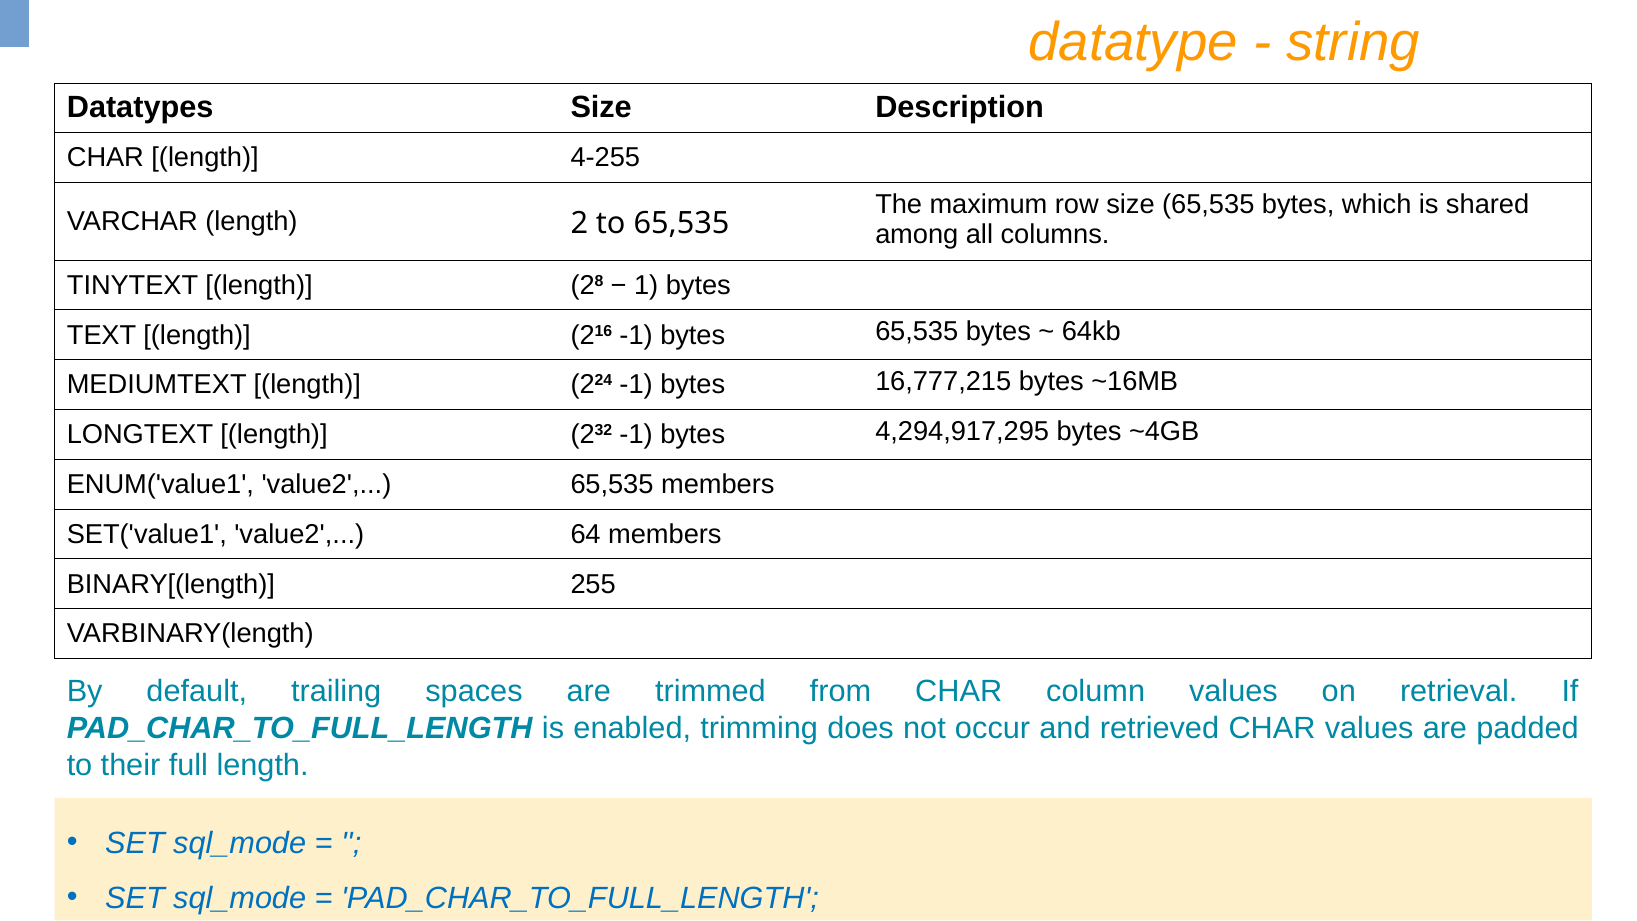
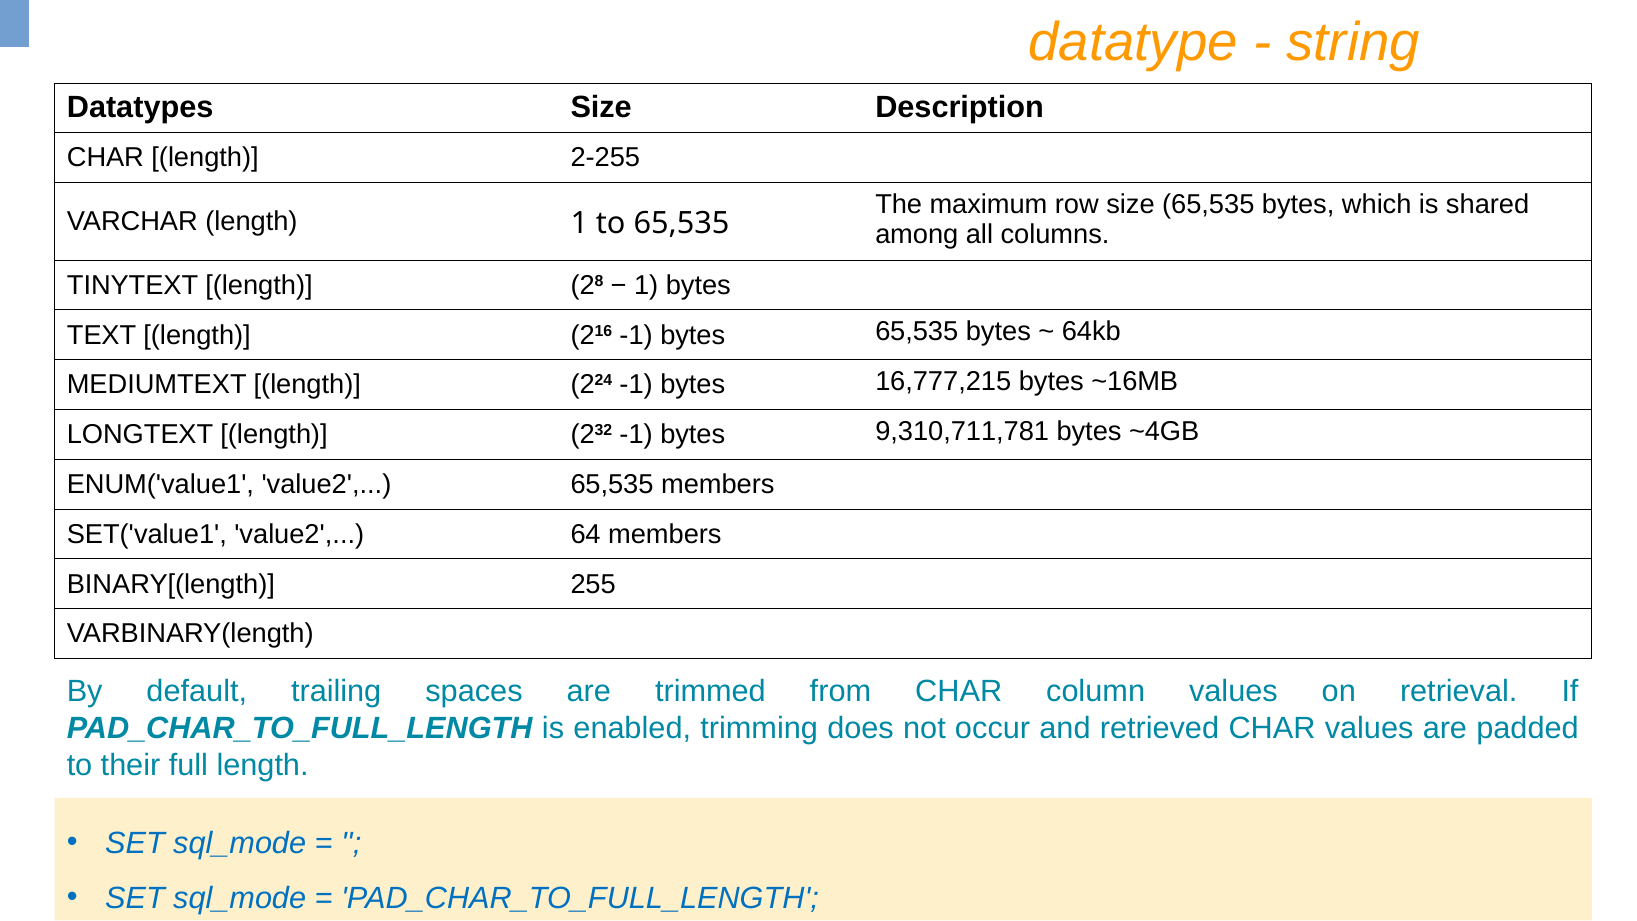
4-255: 4-255 -> 2-255
length 2: 2 -> 1
4,294,917,295: 4,294,917,295 -> 9,310,711,781
